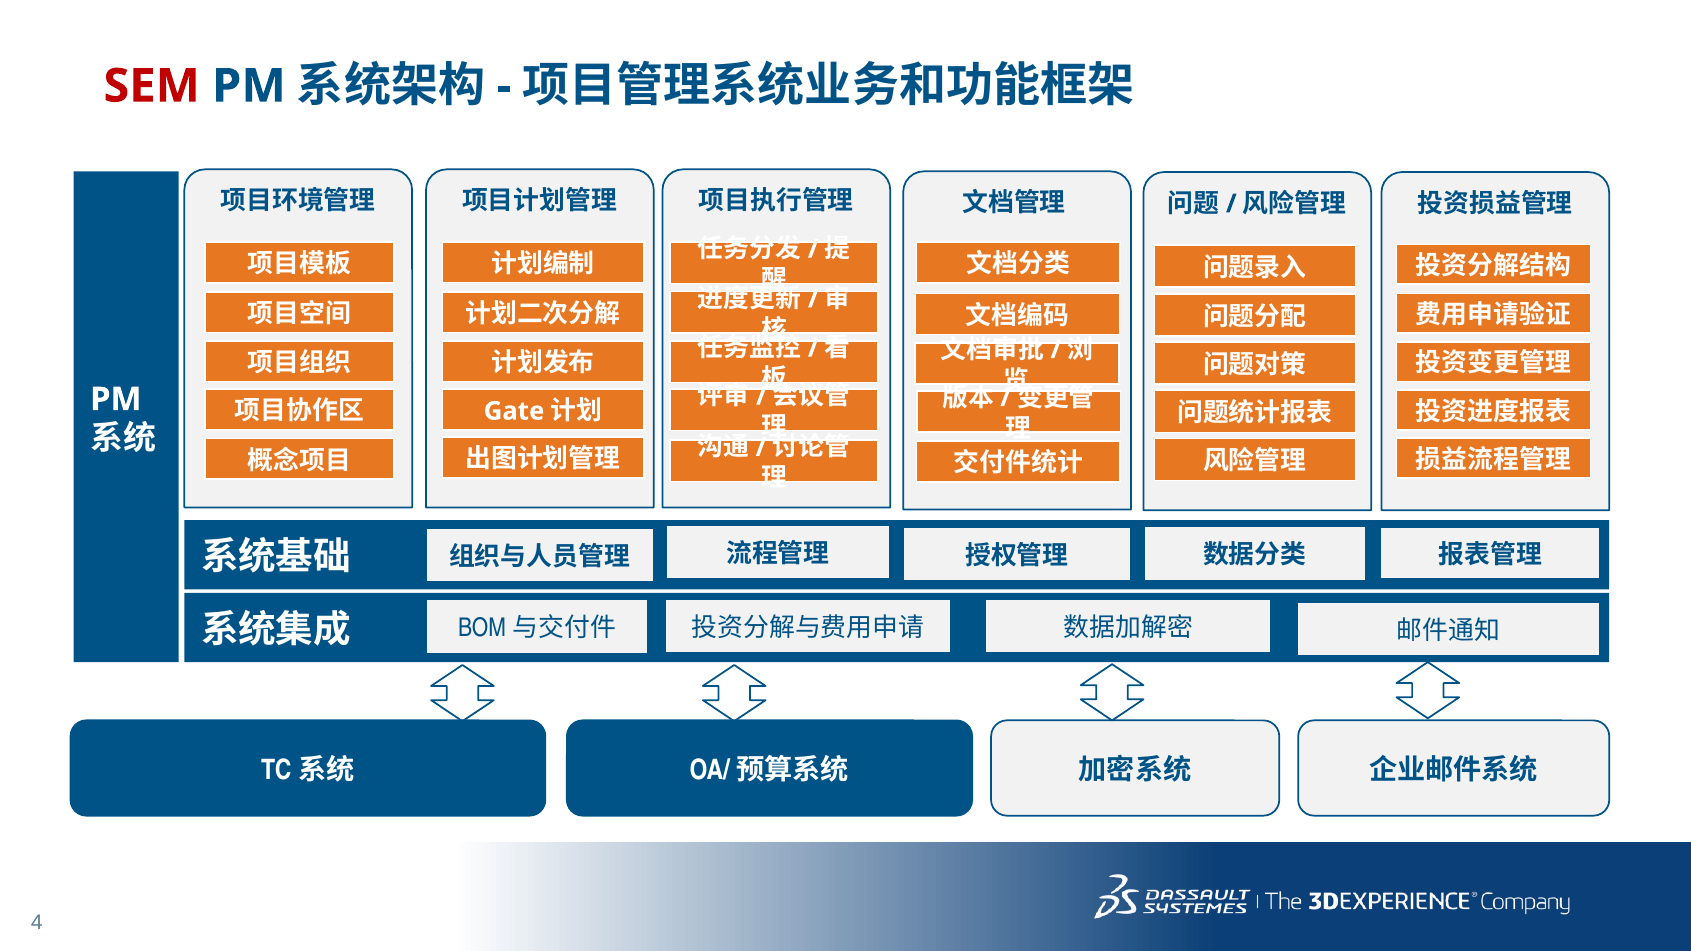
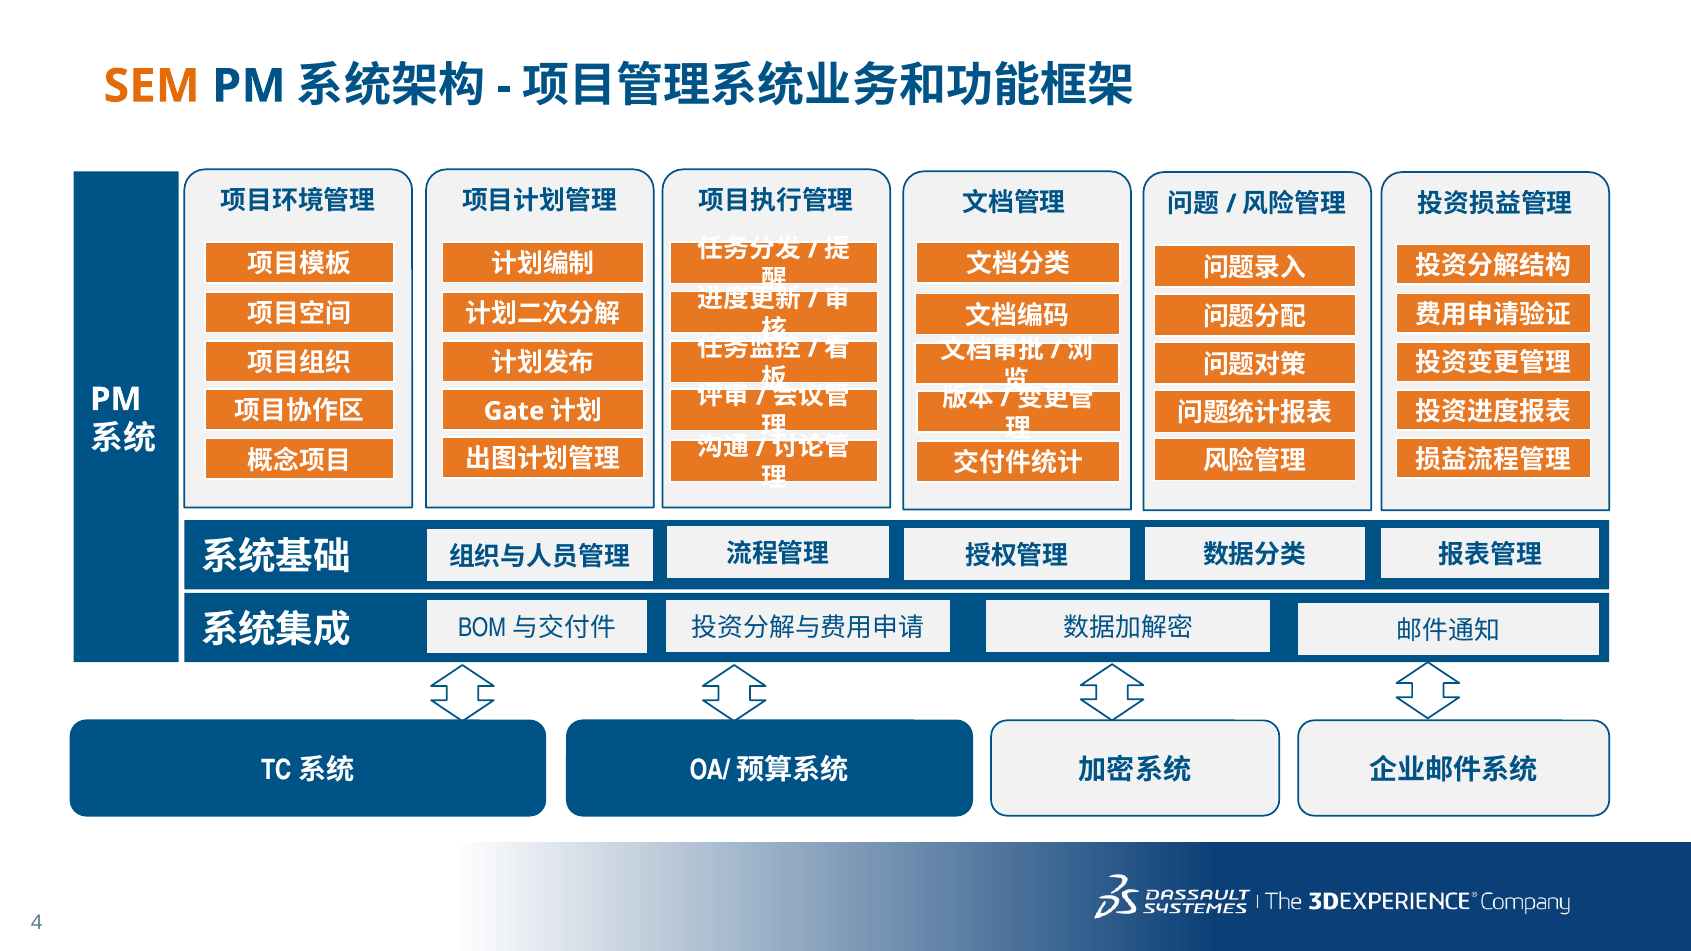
SEM colour: red -> orange
